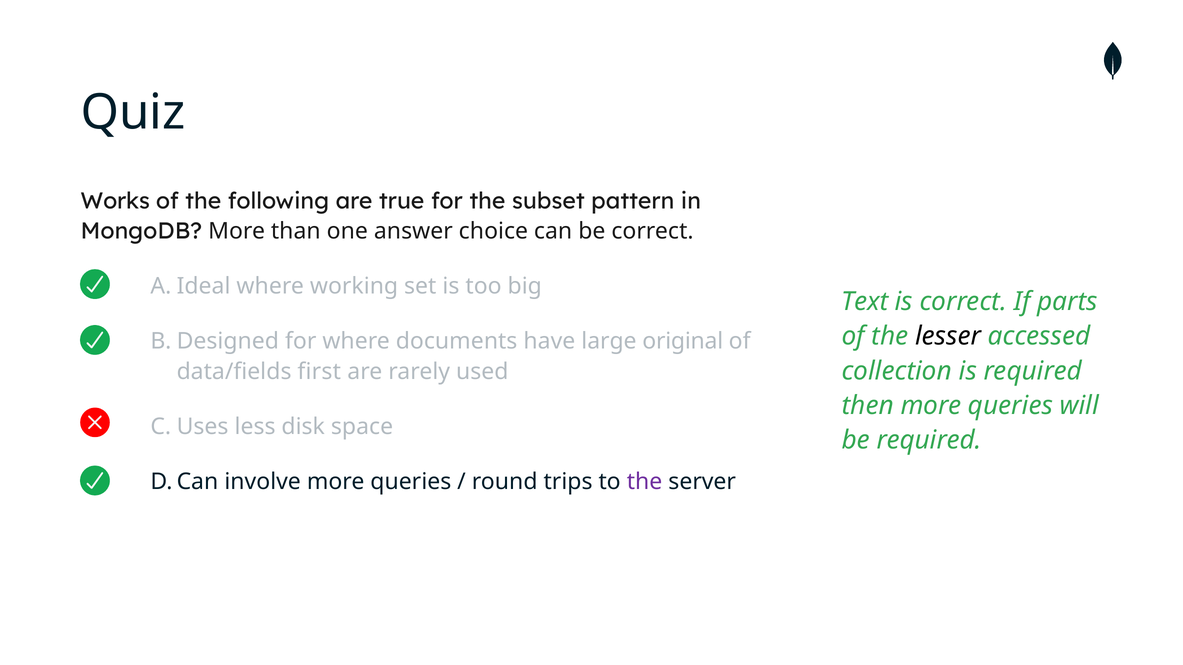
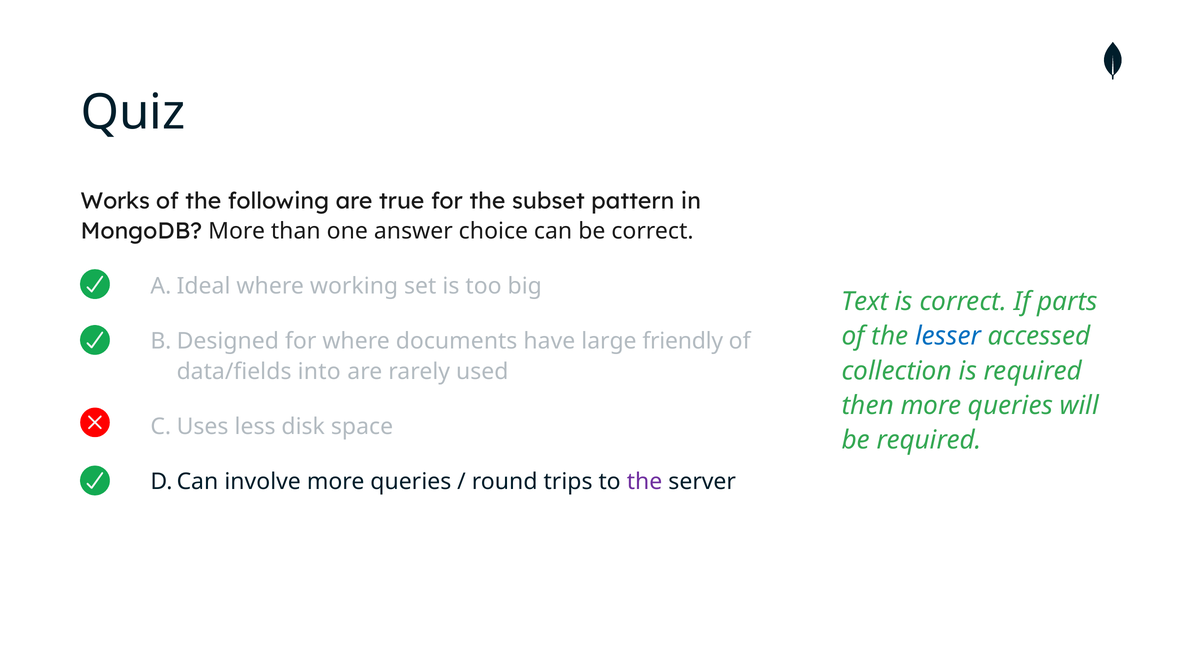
lesser colour: black -> blue
original: original -> friendly
first: first -> into
